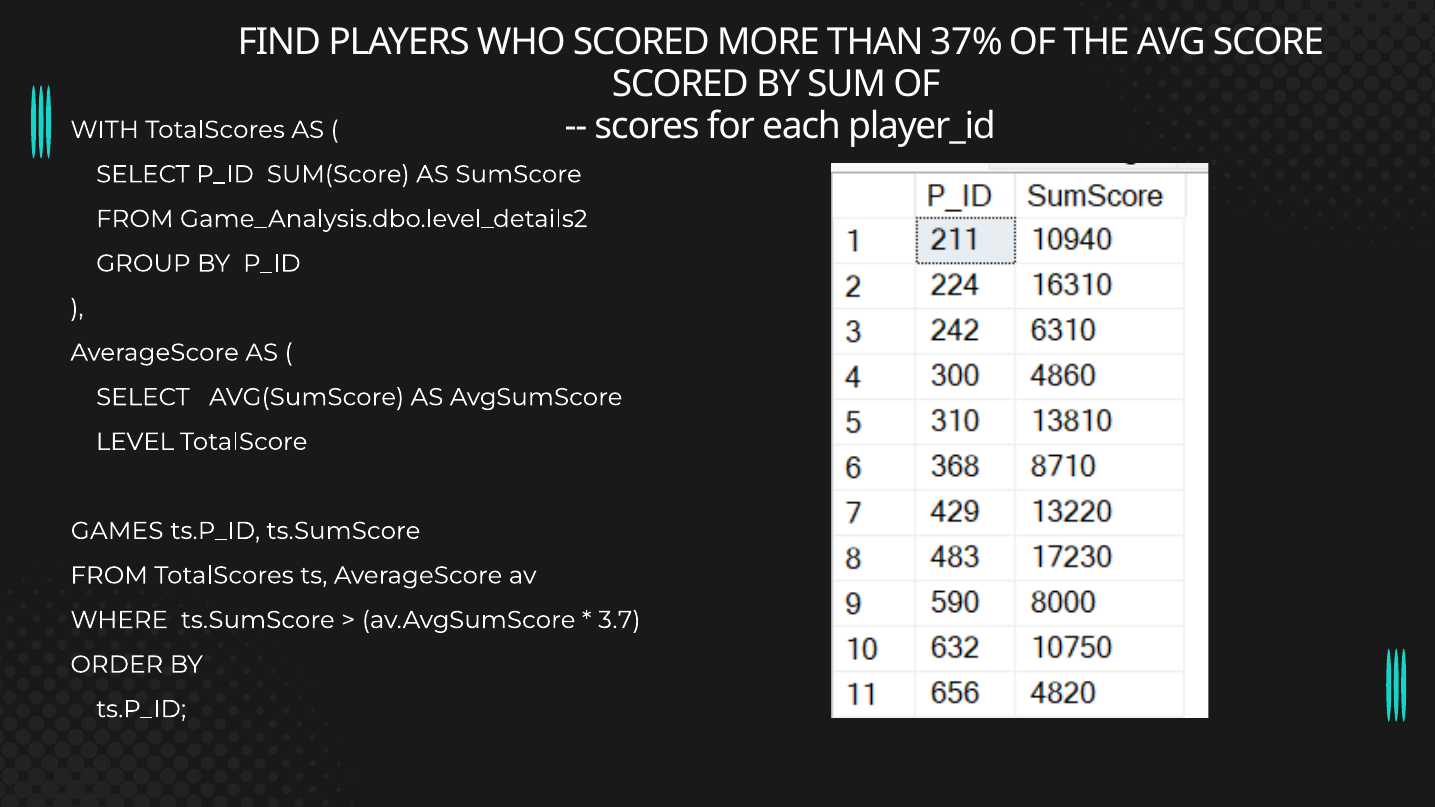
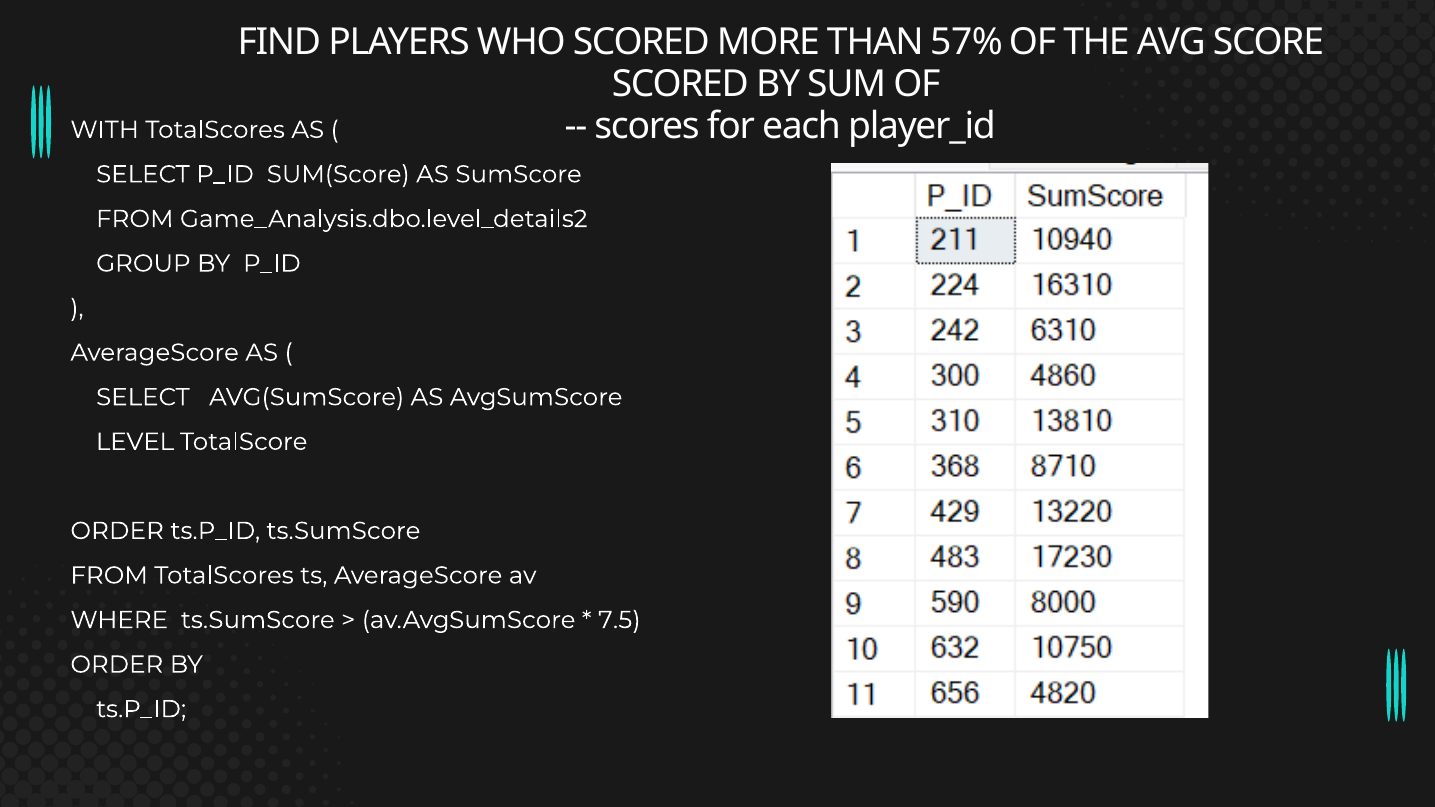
37%: 37% -> 57%
GAMES at (117, 531): GAMES -> ORDER
3.7: 3.7 -> 7.5
